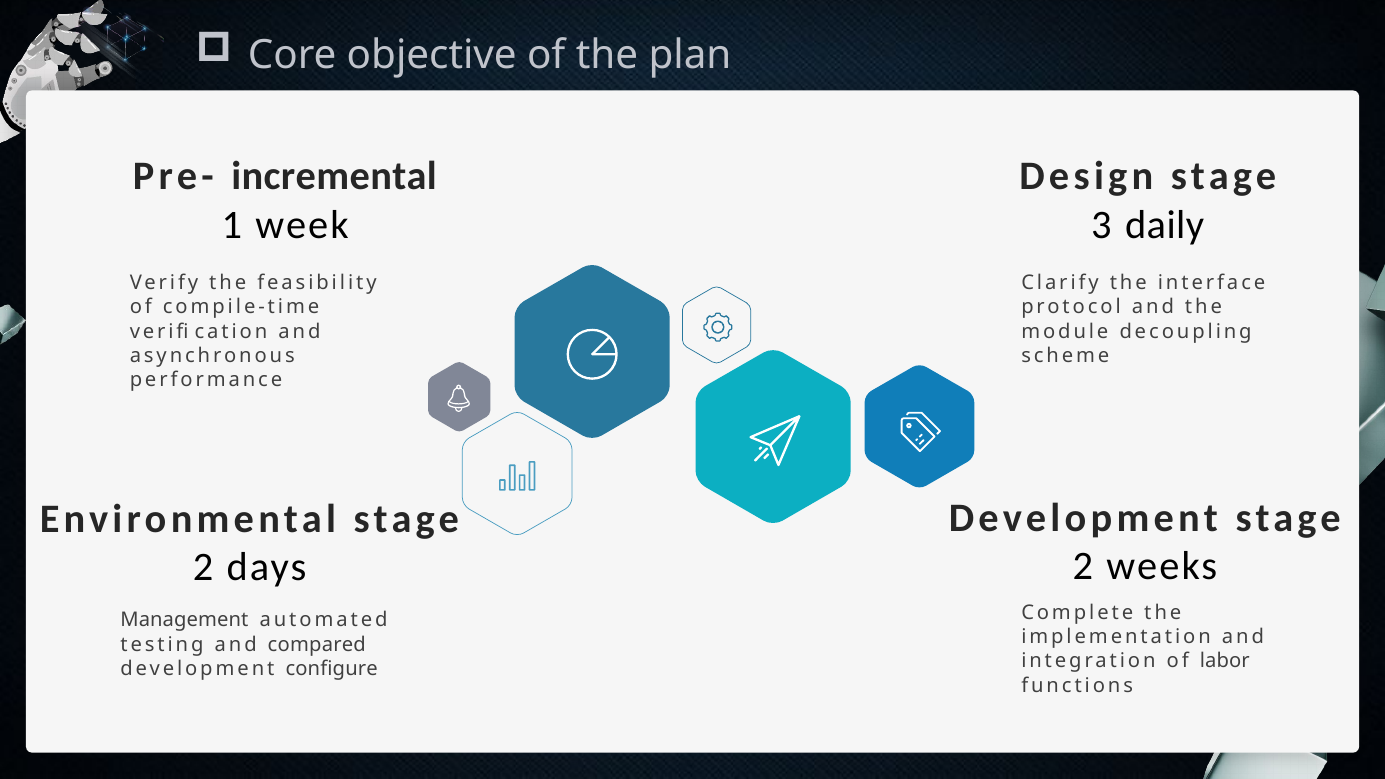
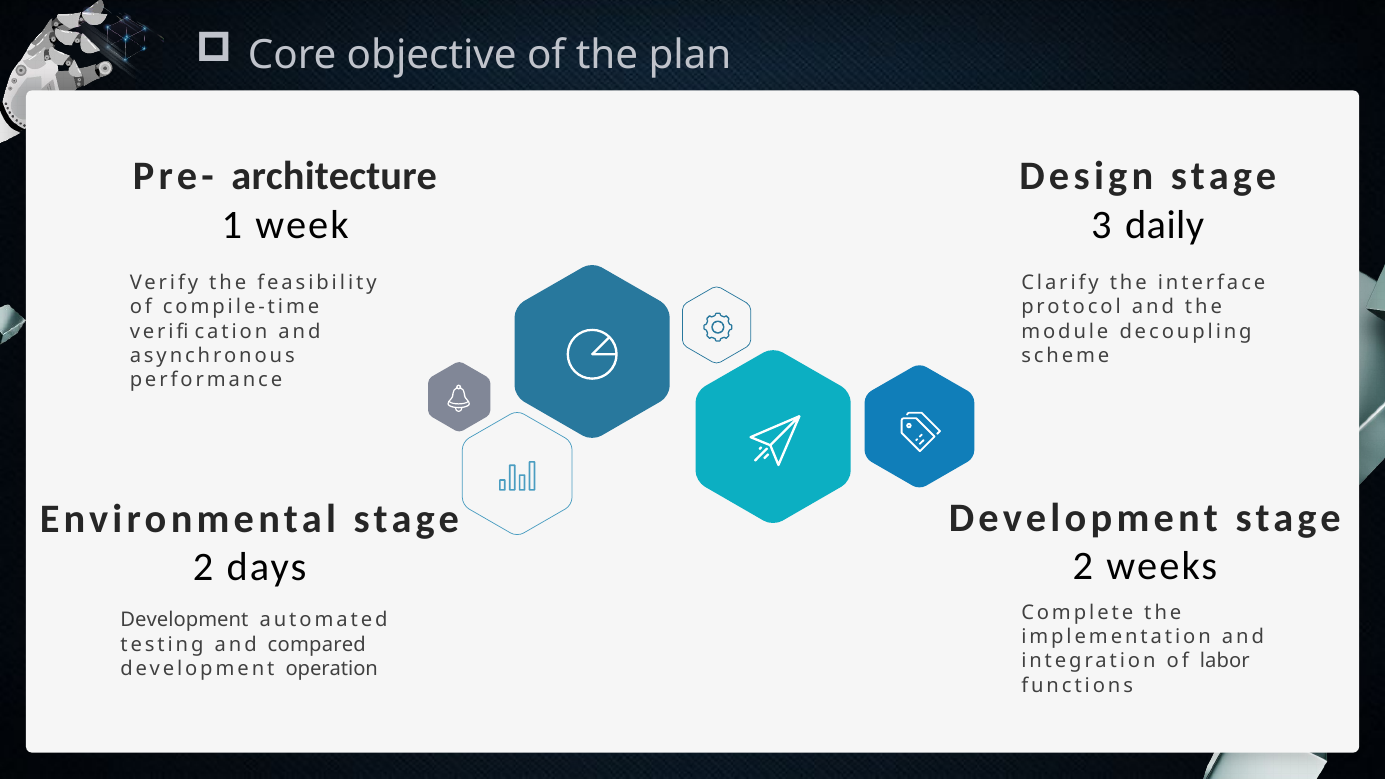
incremental: incremental -> architecture
Management at (184, 620): Management -> Development
configure: configure -> operation
